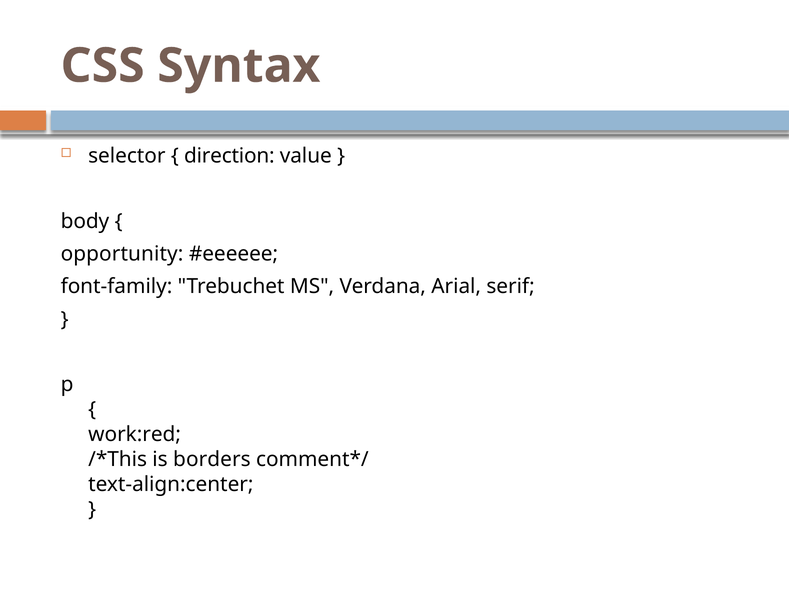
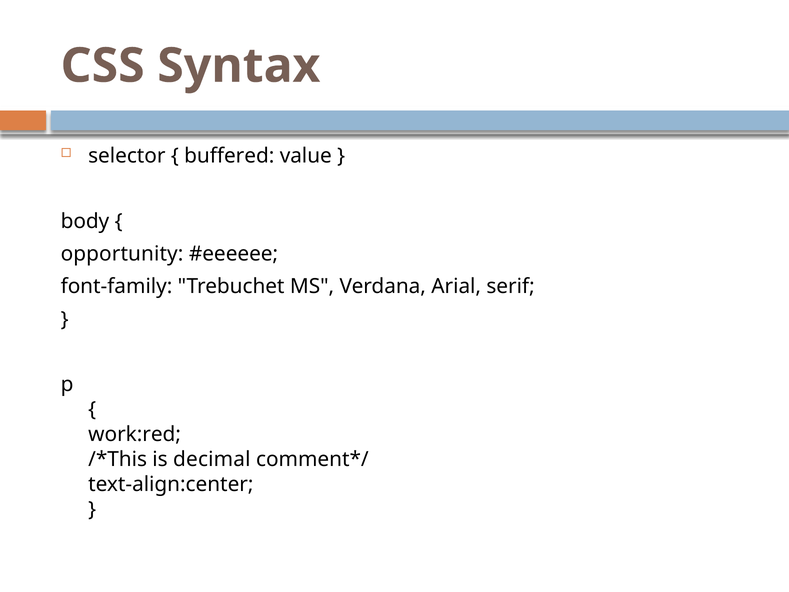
direction: direction -> buffered
borders: borders -> decimal
